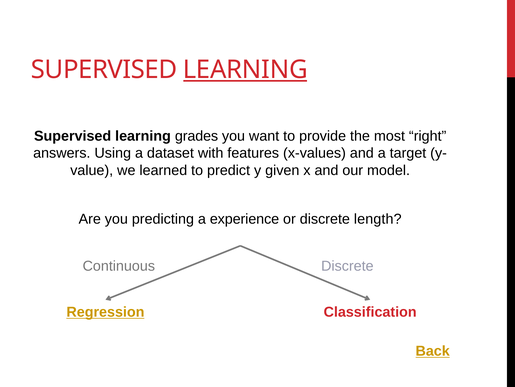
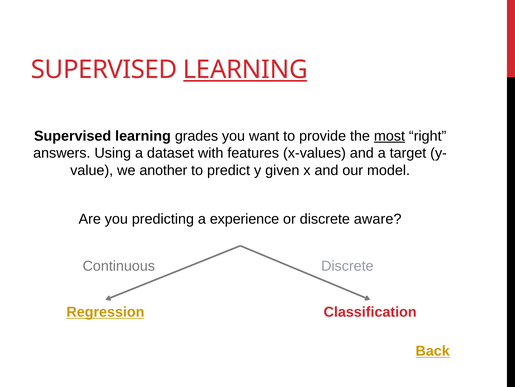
most underline: none -> present
learned: learned -> another
length: length -> aware
